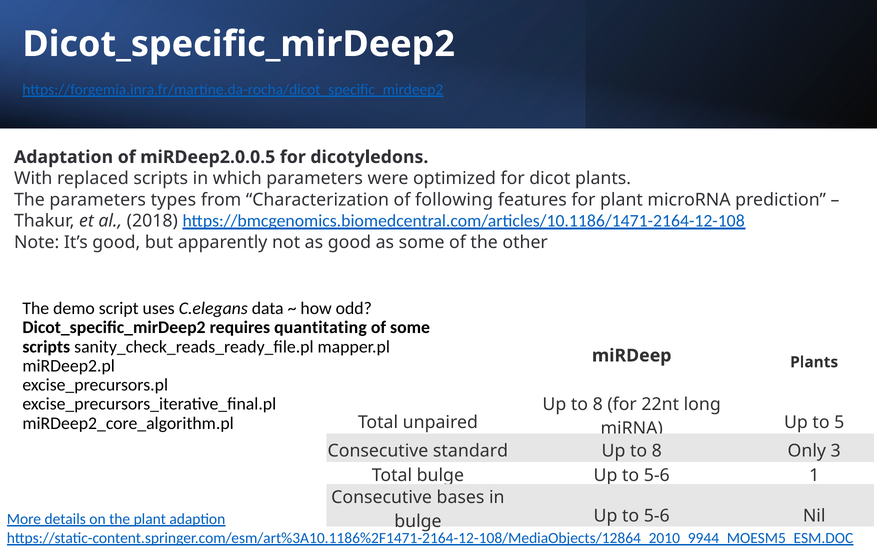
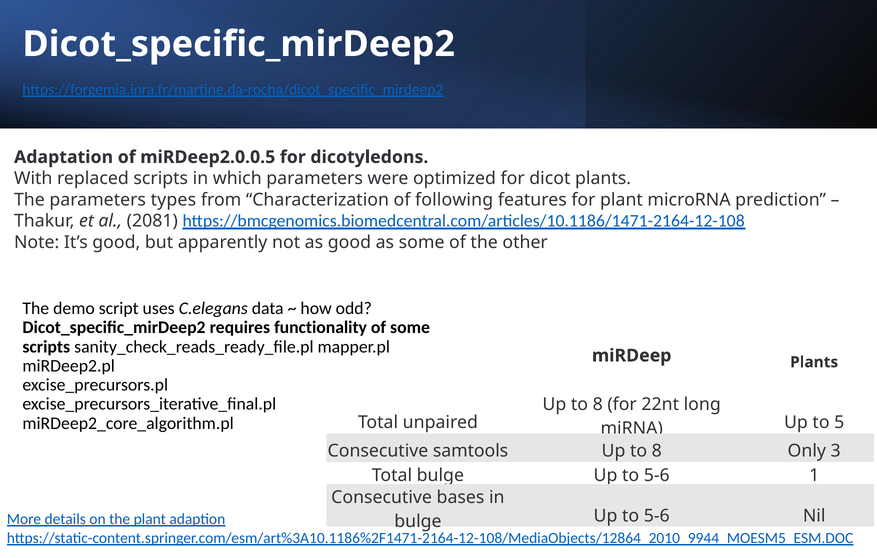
2018: 2018 -> 2081
quantitating: quantitating -> functionality
standard: standard -> samtools
